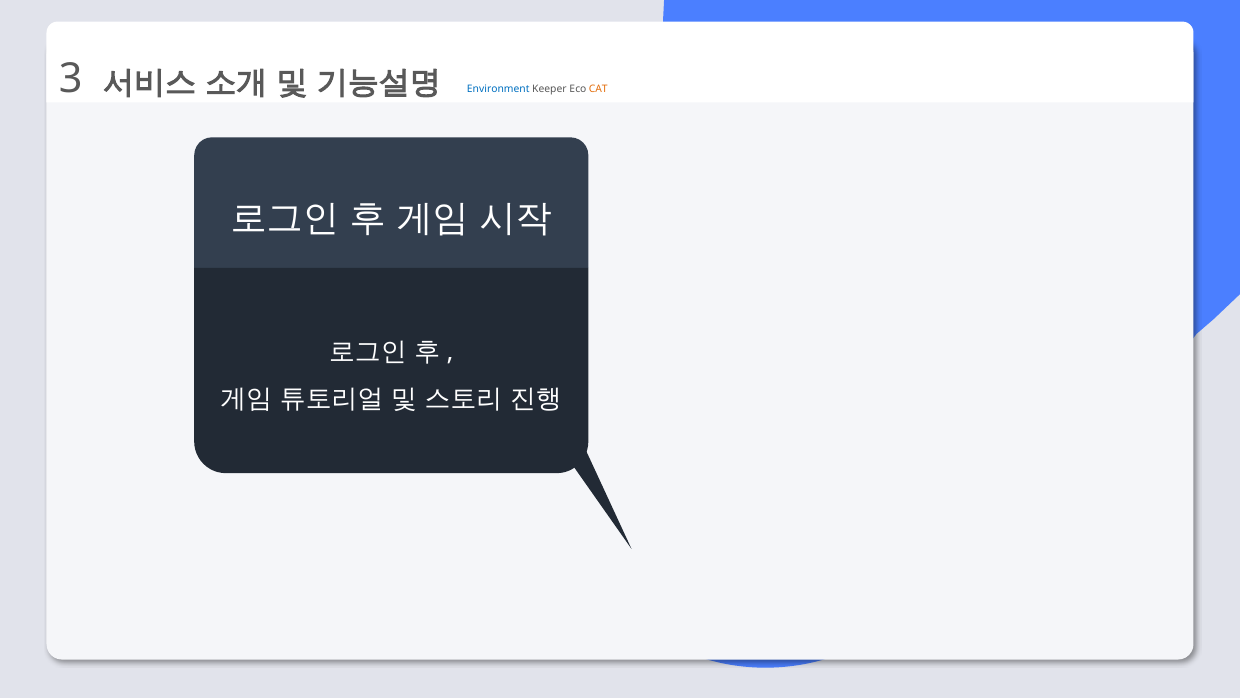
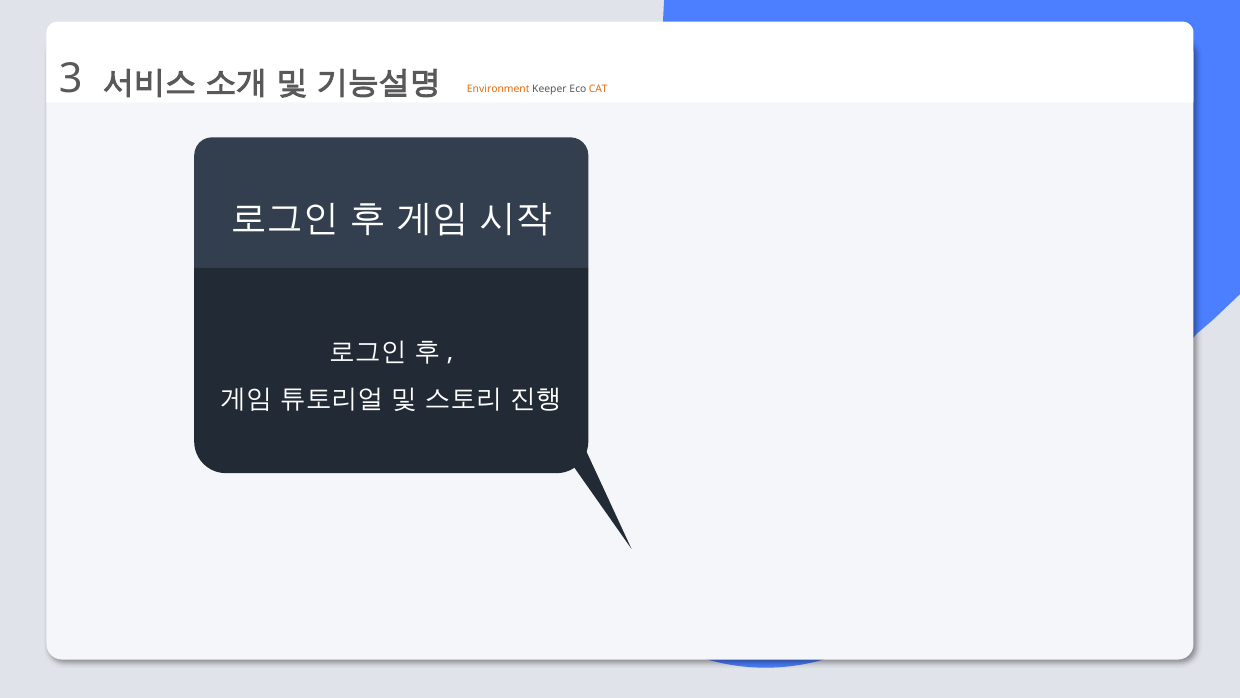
Environment colour: blue -> orange
